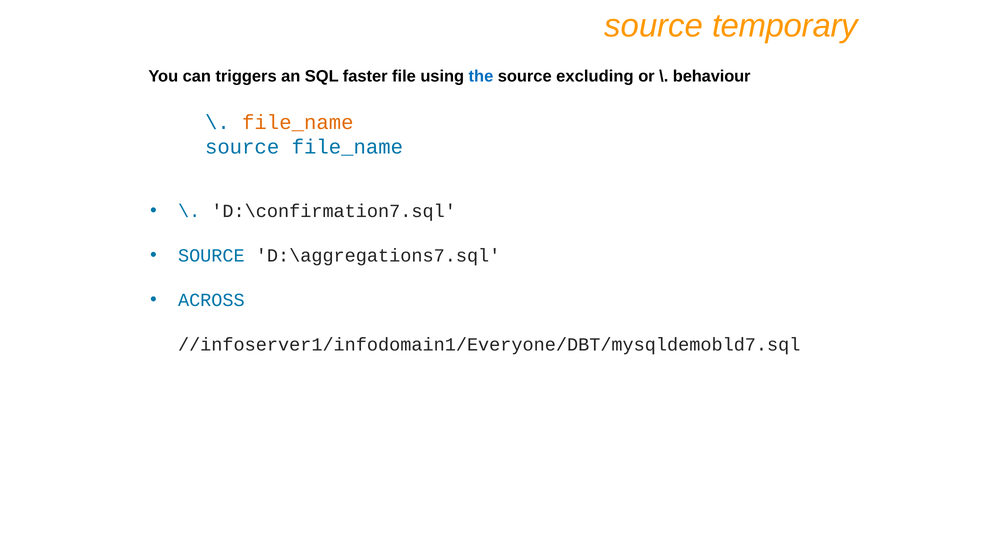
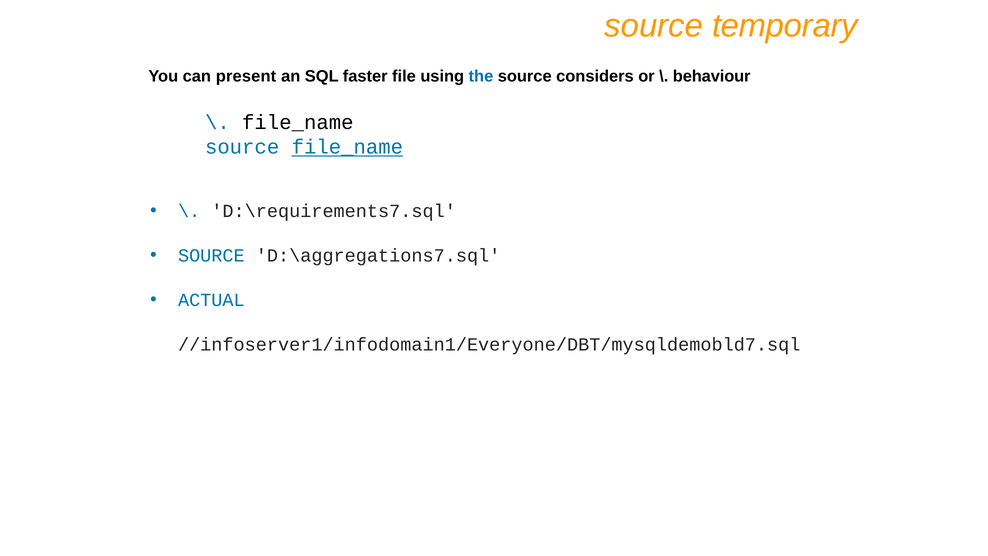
triggers: triggers -> present
excluding: excluding -> considers
file_name at (298, 122) colour: orange -> black
file_name at (347, 147) underline: none -> present
D:\confirmation7.sql: D:\confirmation7.sql -> D:\requirements7.sql
ACROSS: ACROSS -> ACTUAL
